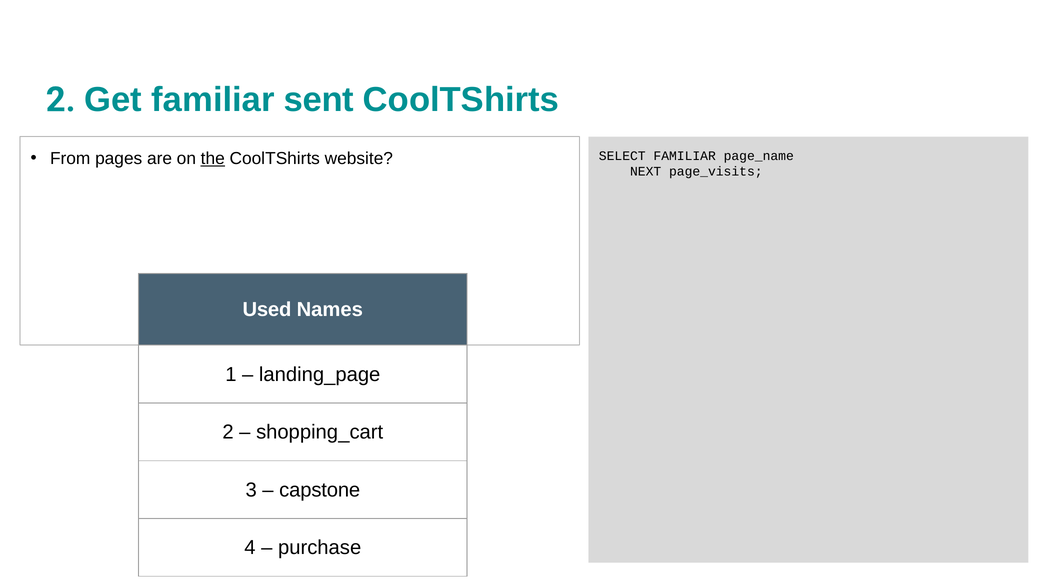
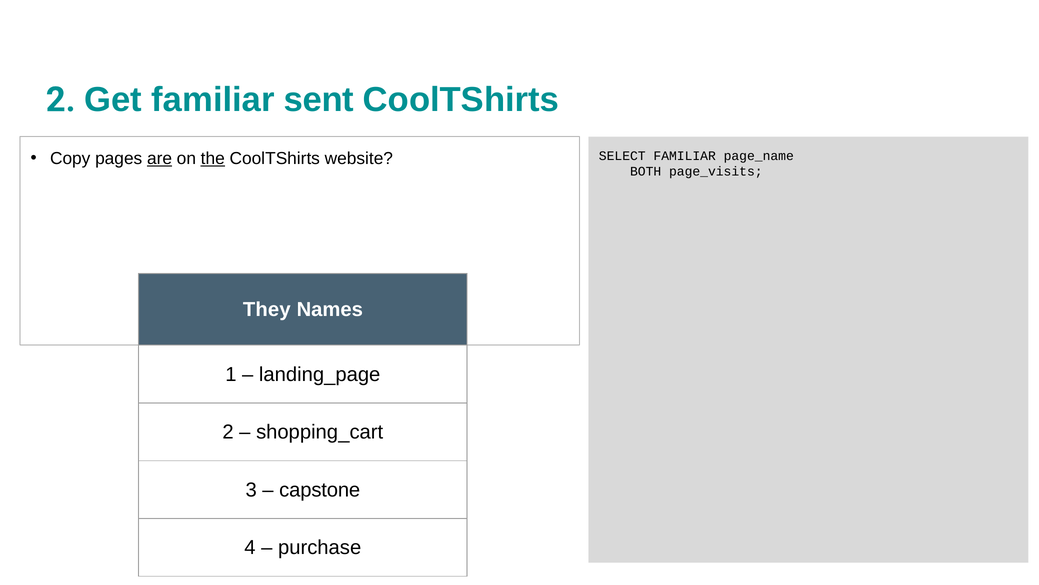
From: From -> Copy
are underline: none -> present
NEXT: NEXT -> BOTH
Used: Used -> They
